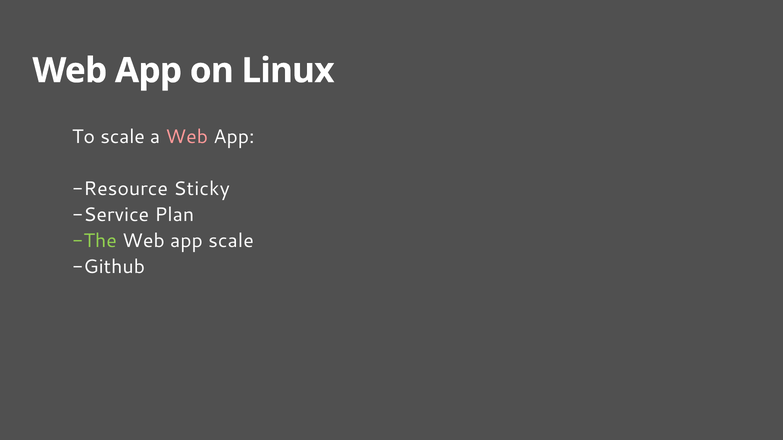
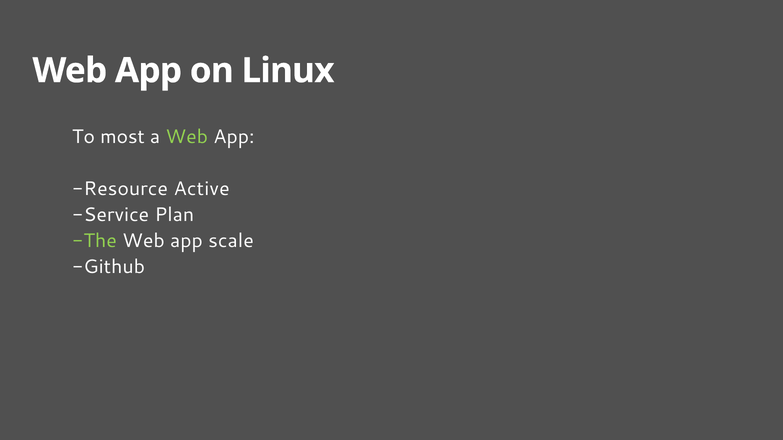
To scale: scale -> most
Web at (187, 137) colour: pink -> light green
Sticky: Sticky -> Active
